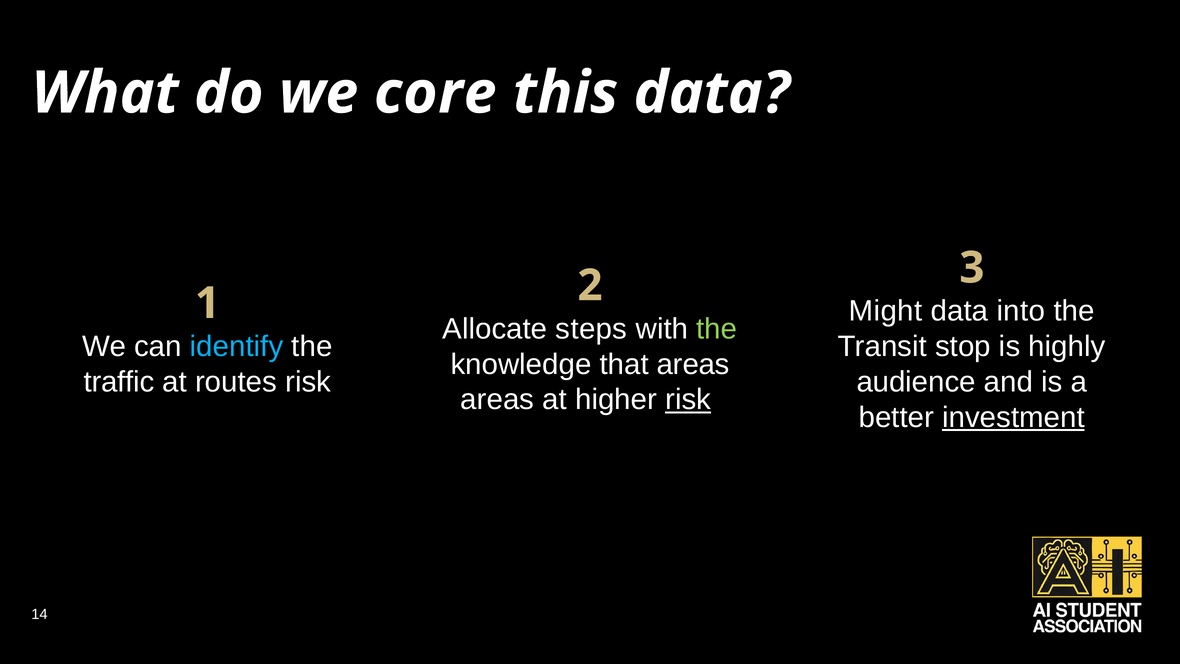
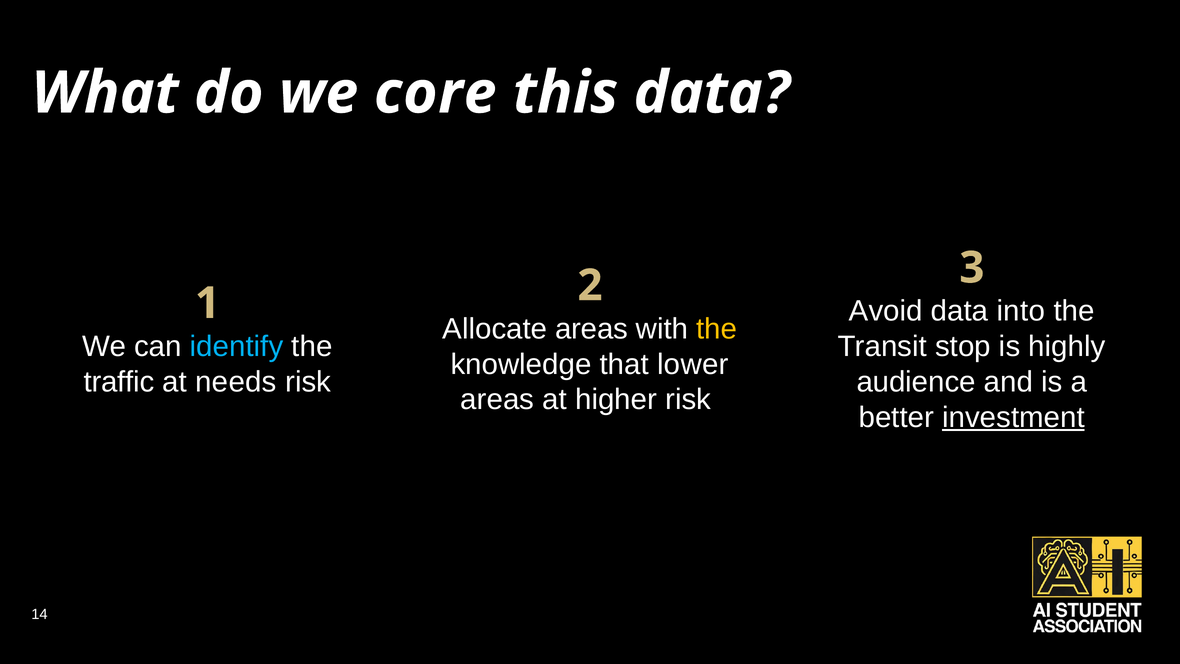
Might: Might -> Avoid
Allocate steps: steps -> areas
the at (717, 329) colour: light green -> yellow
that areas: areas -> lower
routes: routes -> needs
risk at (688, 400) underline: present -> none
